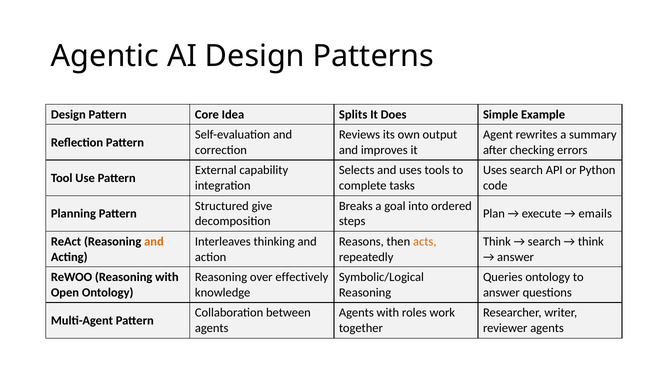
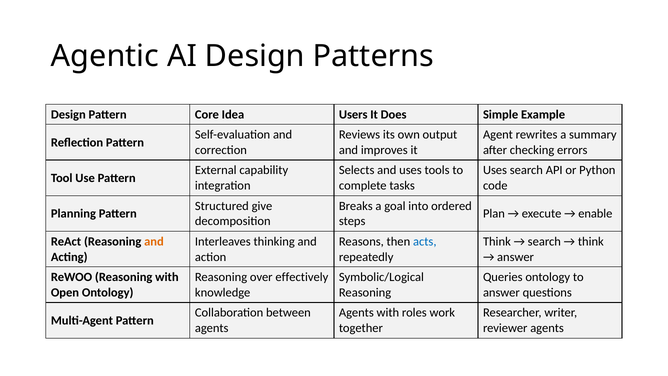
Splits: Splits -> Users
emails: emails -> enable
acts colour: orange -> blue
